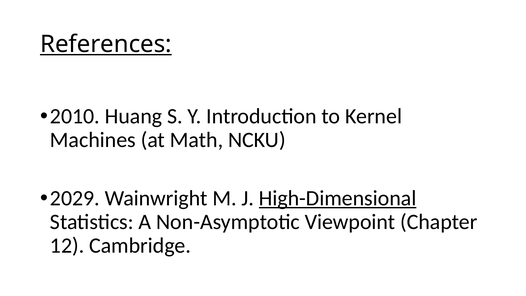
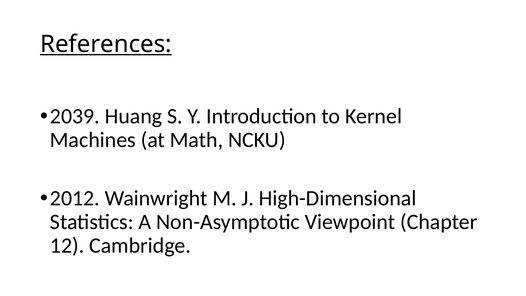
2010: 2010 -> 2039
2029: 2029 -> 2012
High-Dimensional underline: present -> none
